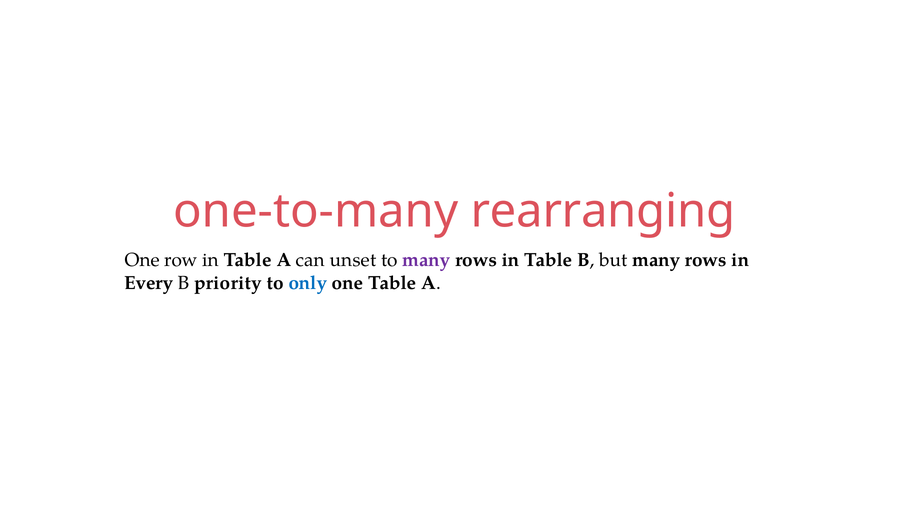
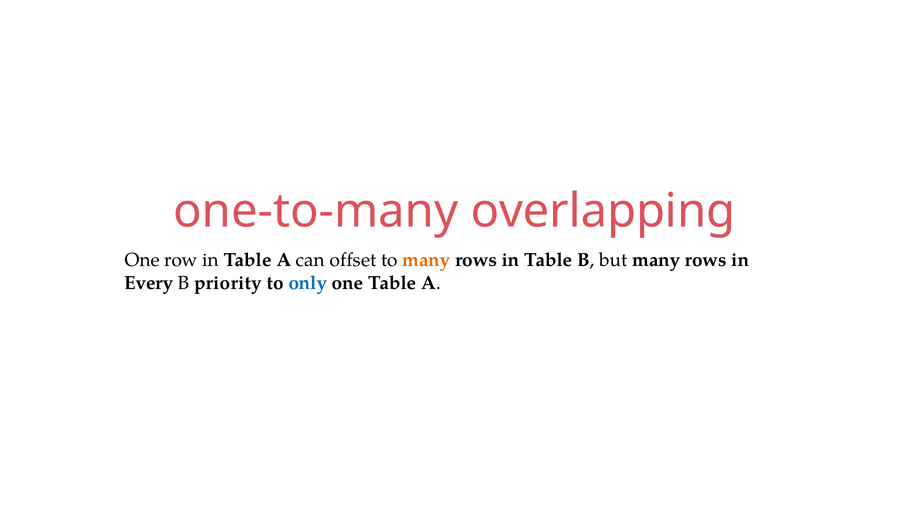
rearranging: rearranging -> overlapping
unset: unset -> offset
many at (426, 260) colour: purple -> orange
